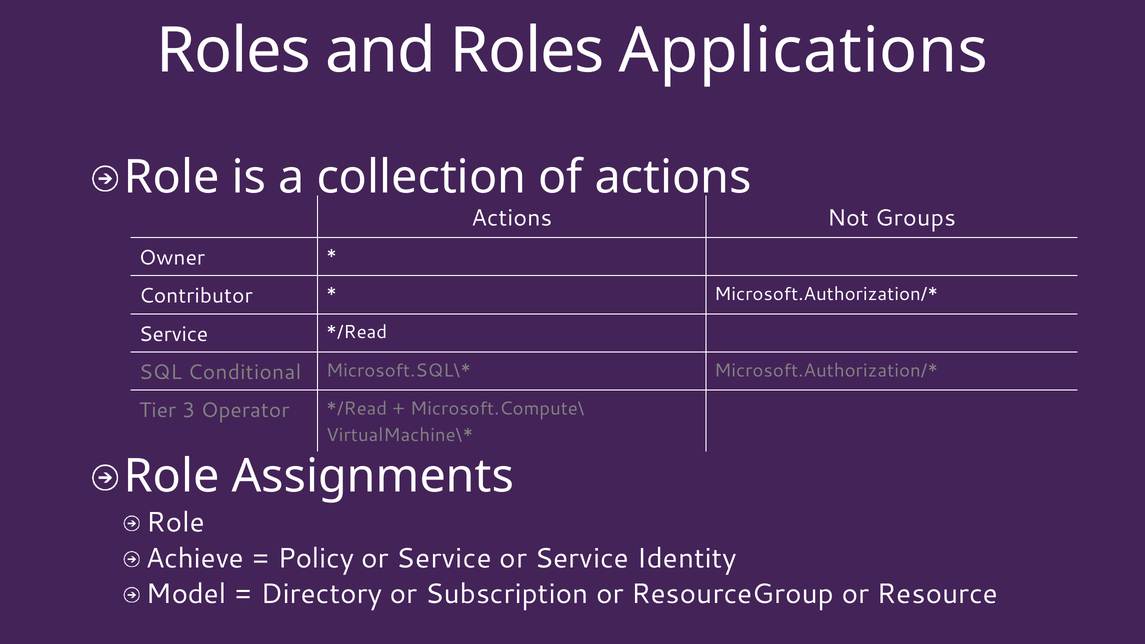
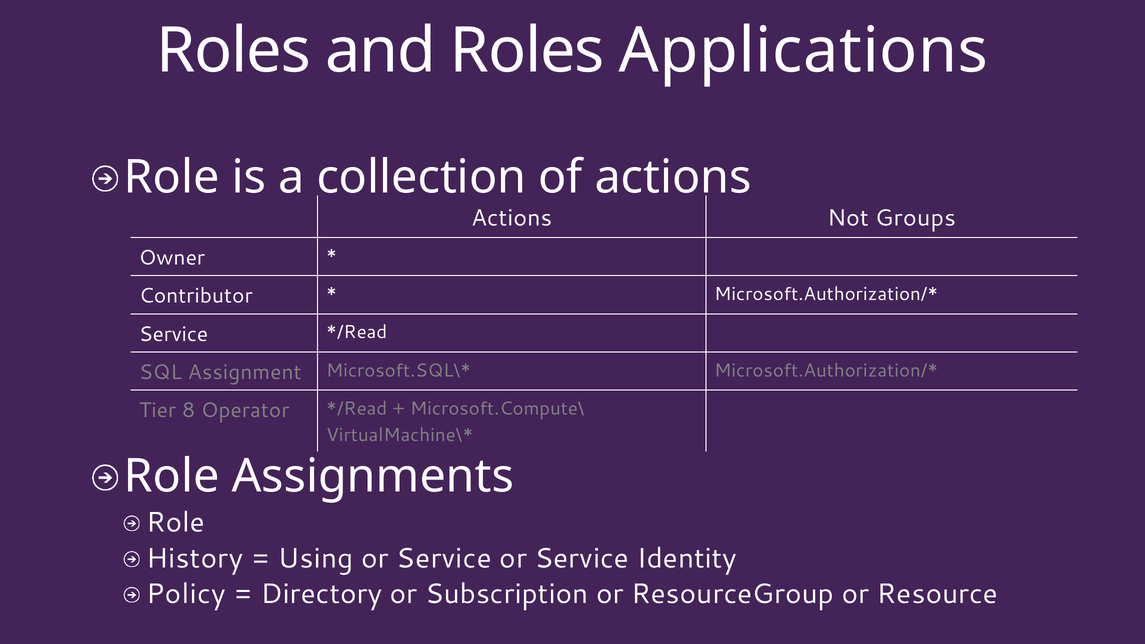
Conditional: Conditional -> Assignment
3: 3 -> 8
Achieve: Achieve -> History
Policy: Policy -> Using
Model: Model -> Policy
